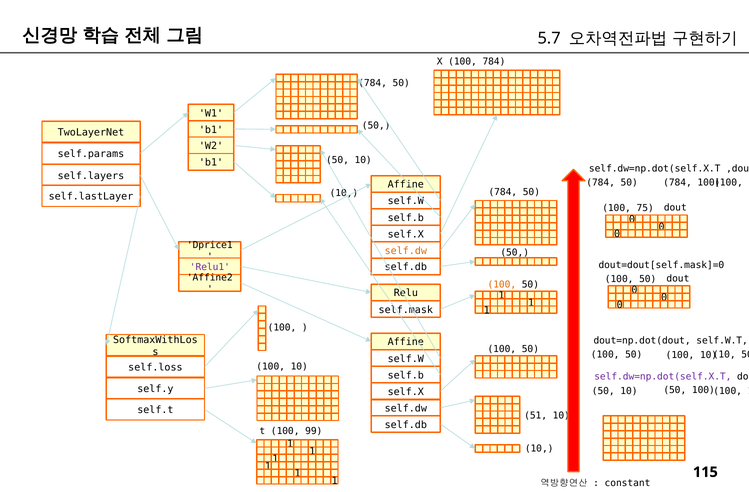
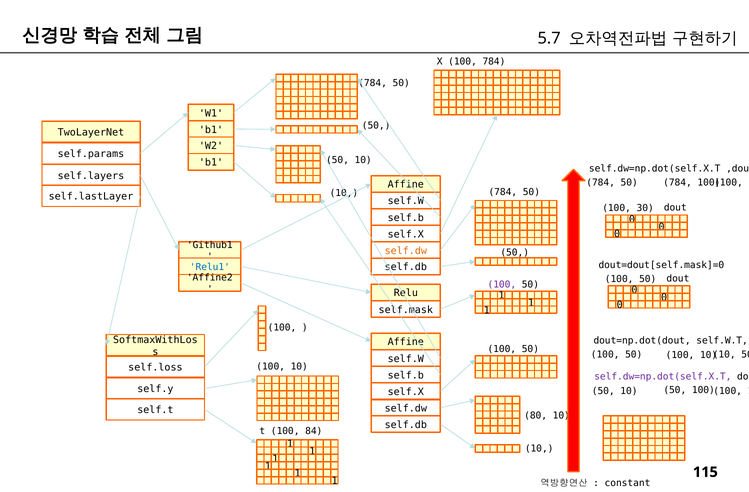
75: 75 -> 30
Dprice1: Dprice1 -> Github1
Relu1 colour: purple -> blue
100 at (502, 284) colour: orange -> purple
51: 51 -> 80
99: 99 -> 84
